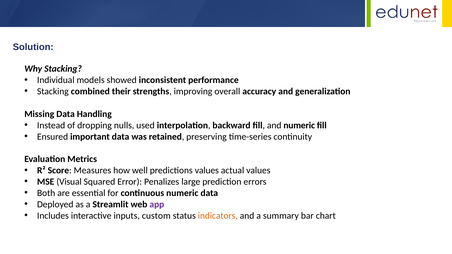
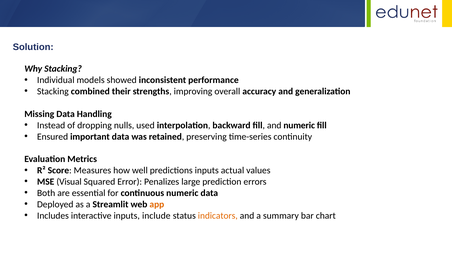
predictions values: values -> inputs
app colour: purple -> orange
custom: custom -> include
